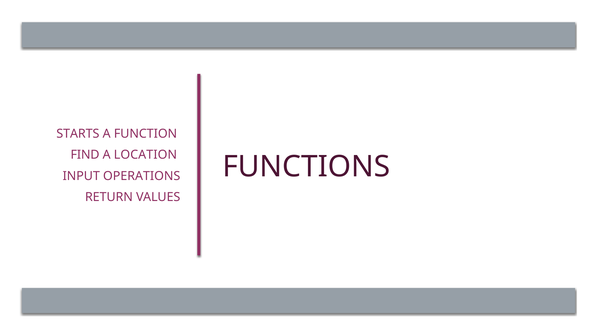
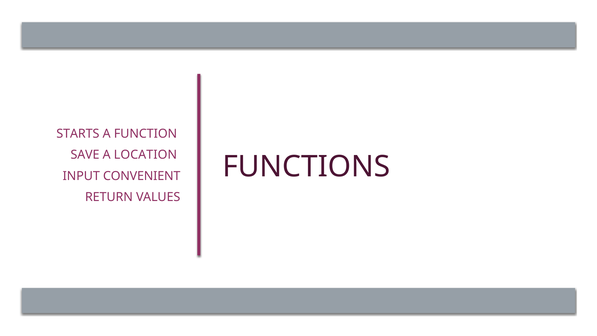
FIND: FIND -> SAVE
OPERATIONS: OPERATIONS -> CONVENIENT
